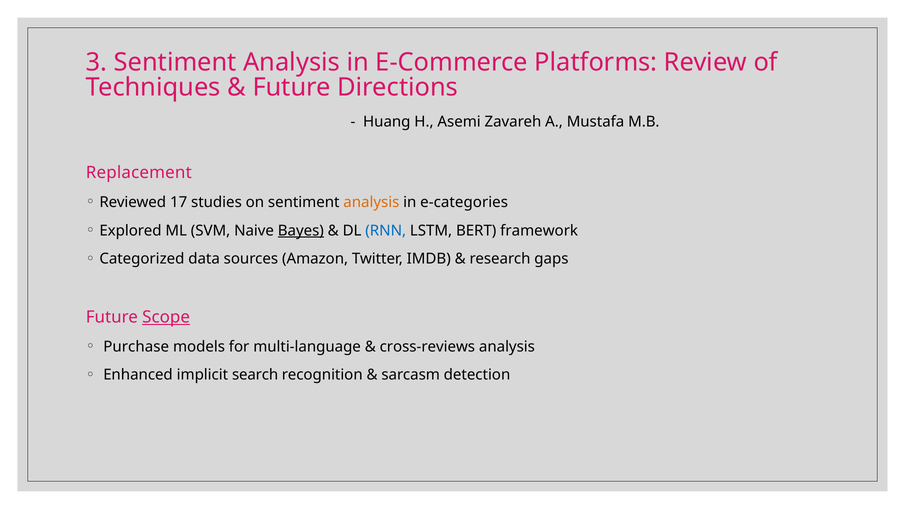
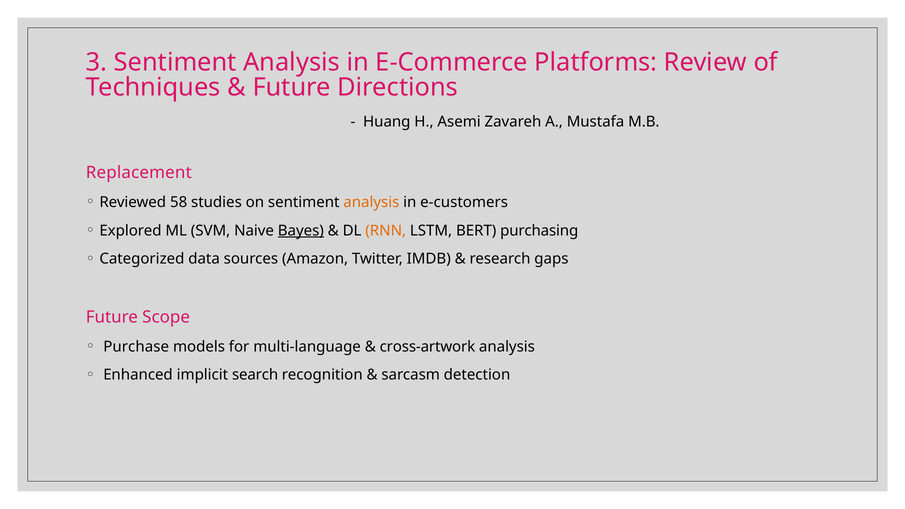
17: 17 -> 58
e-categories: e-categories -> e-customers
RNN colour: blue -> orange
framework: framework -> purchasing
Scope underline: present -> none
cross-reviews: cross-reviews -> cross-artwork
